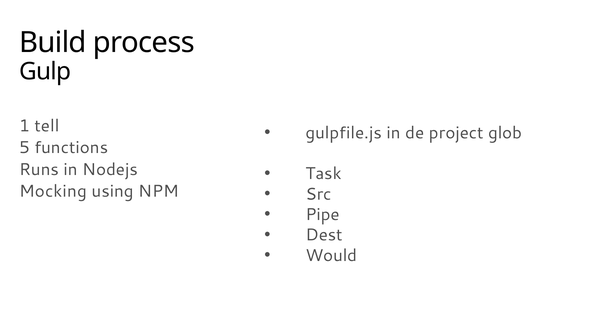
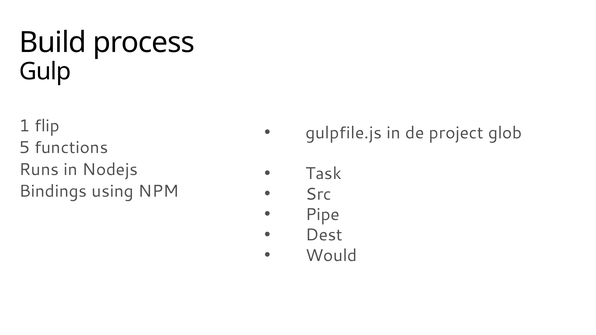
tell: tell -> flip
Mocking: Mocking -> Bindings
